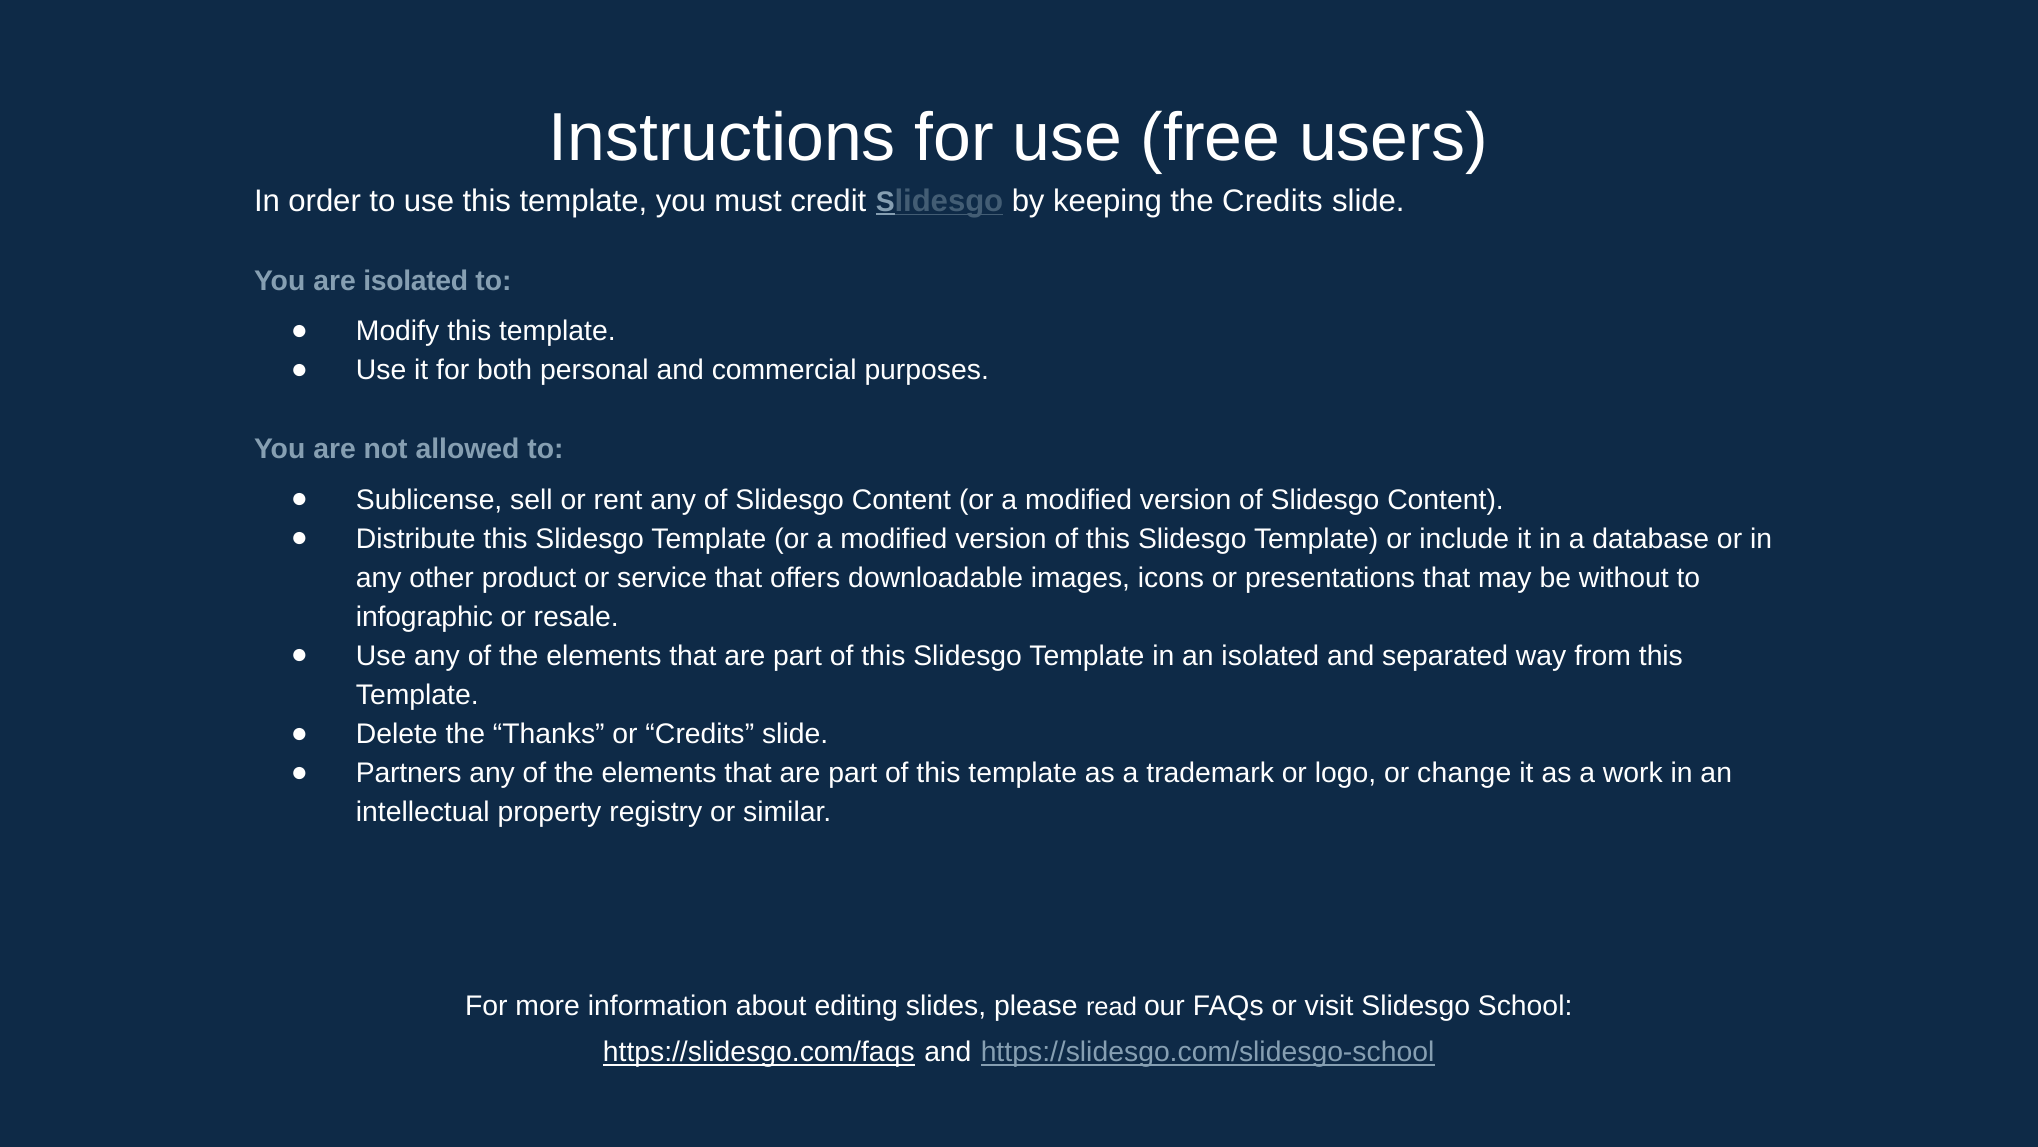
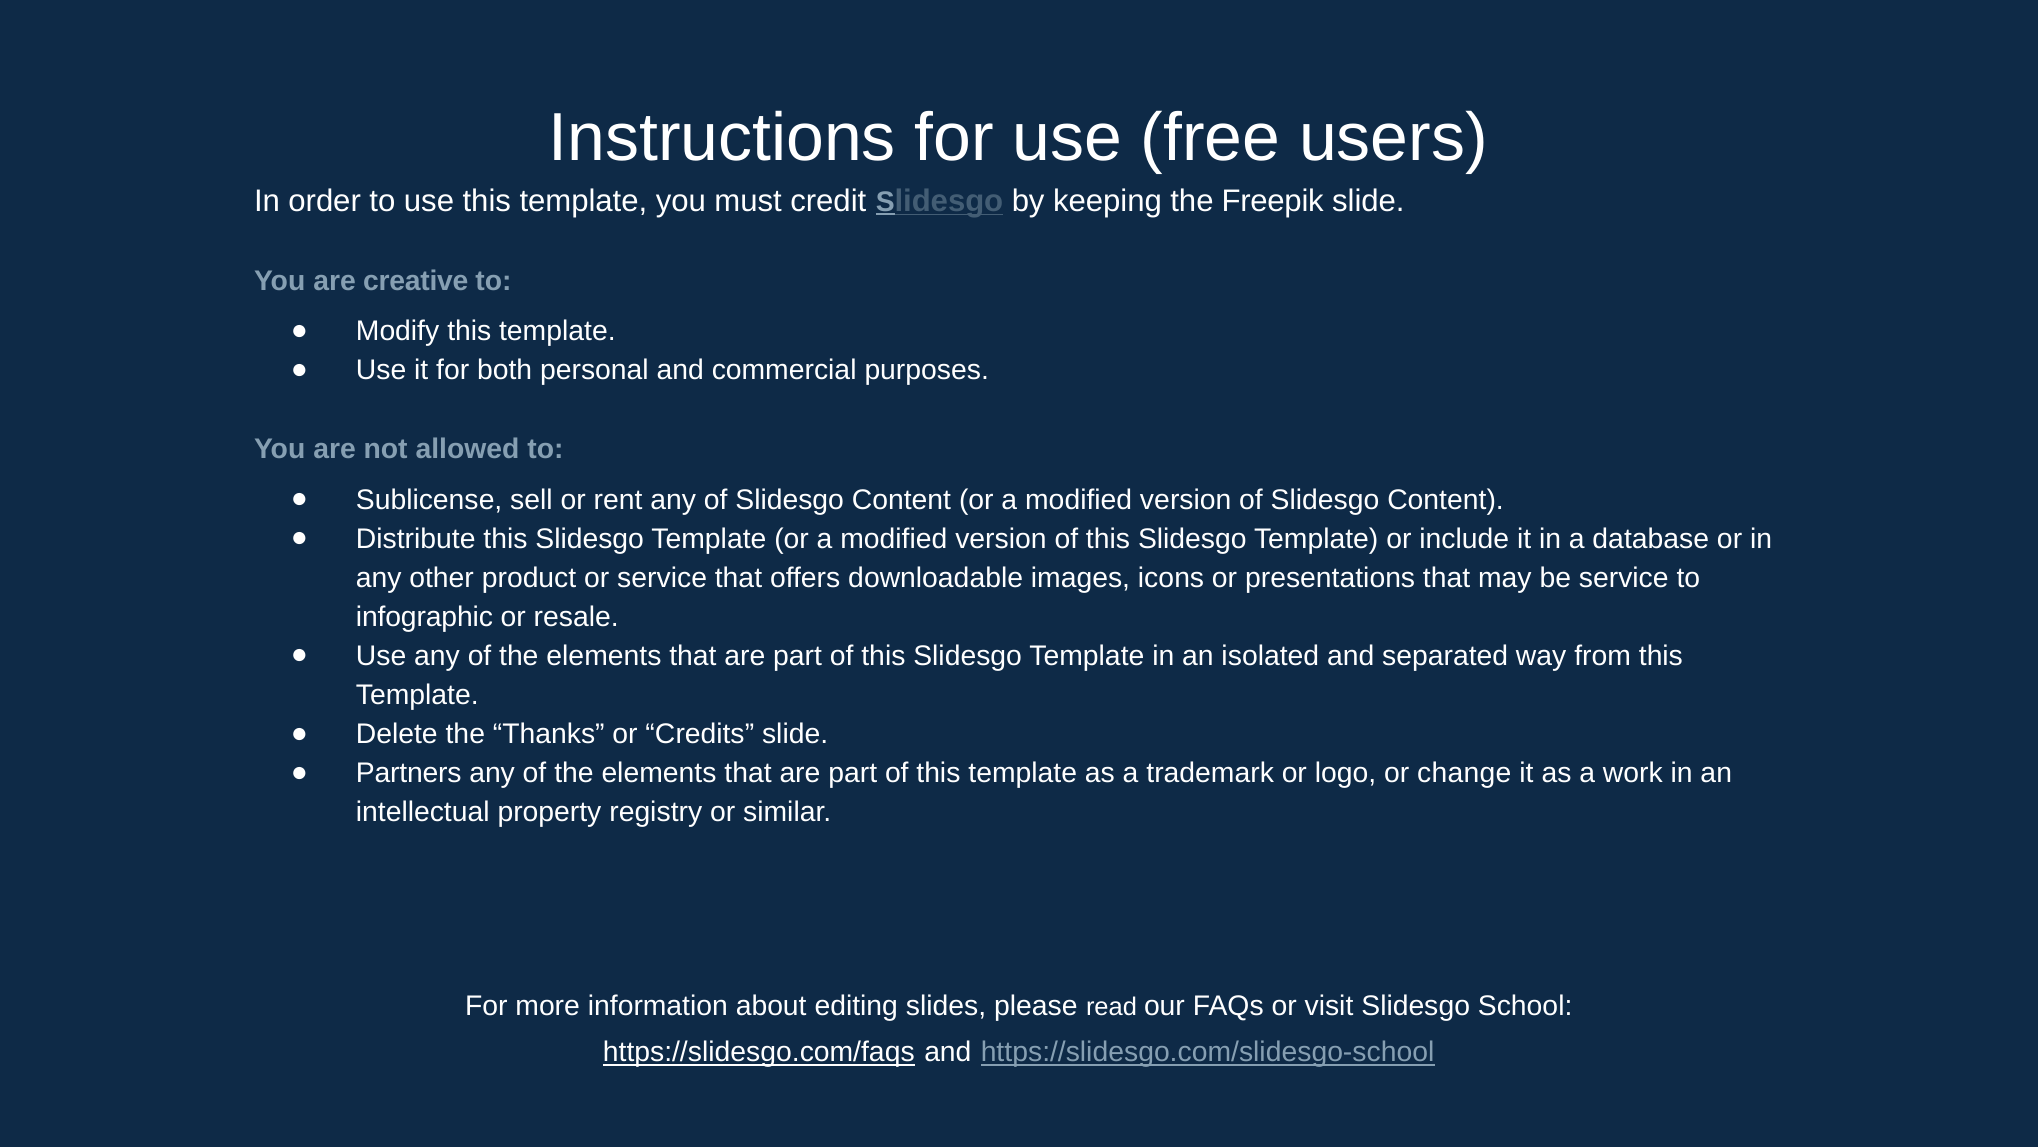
the Credits: Credits -> Freepik
are isolated: isolated -> creative
be without: without -> service
